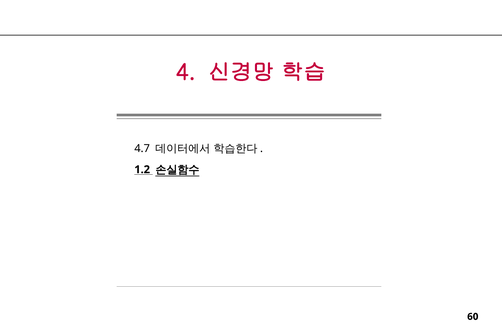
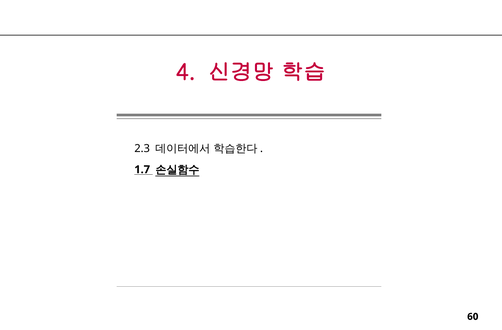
4.7: 4.7 -> 2.3
1.2: 1.2 -> 1.7
